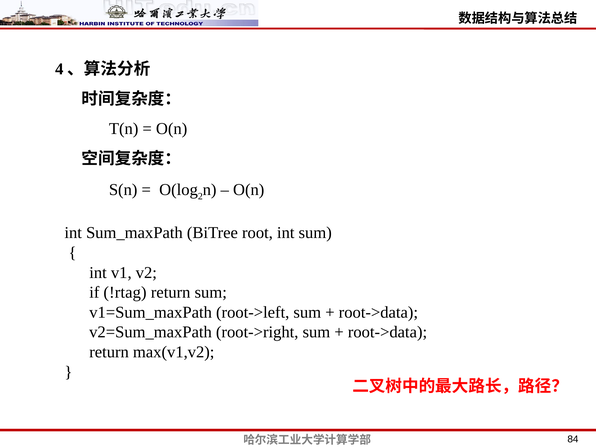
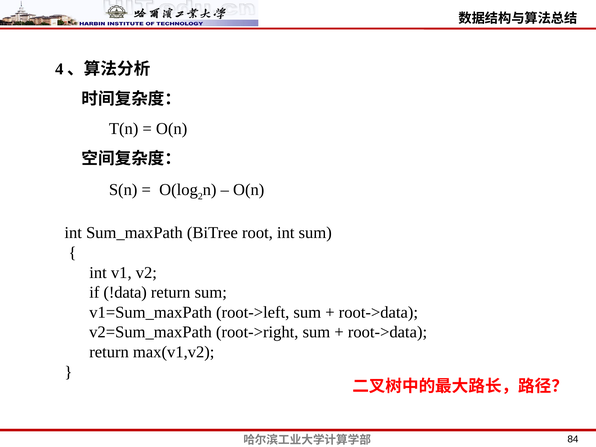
!rtag: !rtag -> !data
